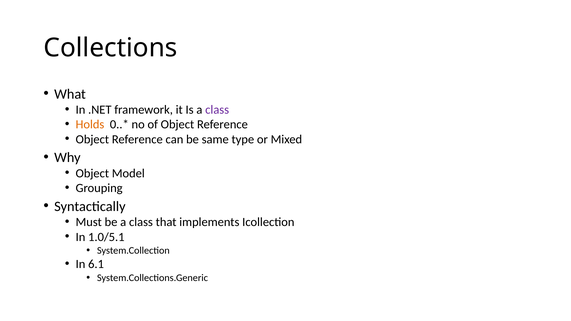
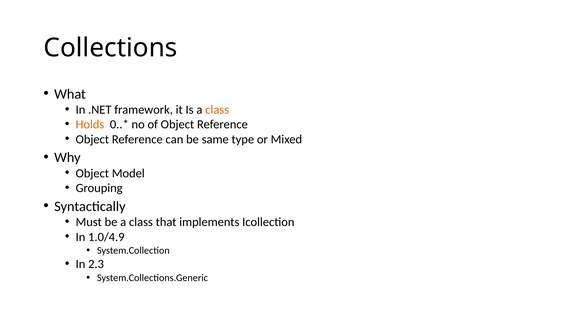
class at (217, 110) colour: purple -> orange
1.0/5.1: 1.0/5.1 -> 1.0/4.9
6.1: 6.1 -> 2.3
